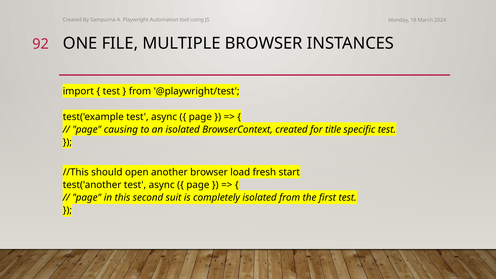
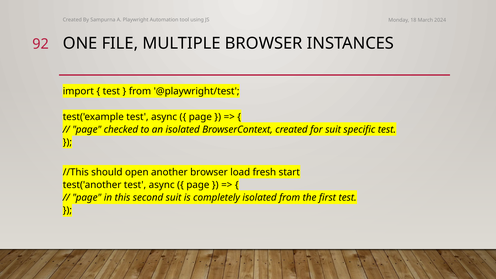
causing: causing -> checked
for title: title -> suit
